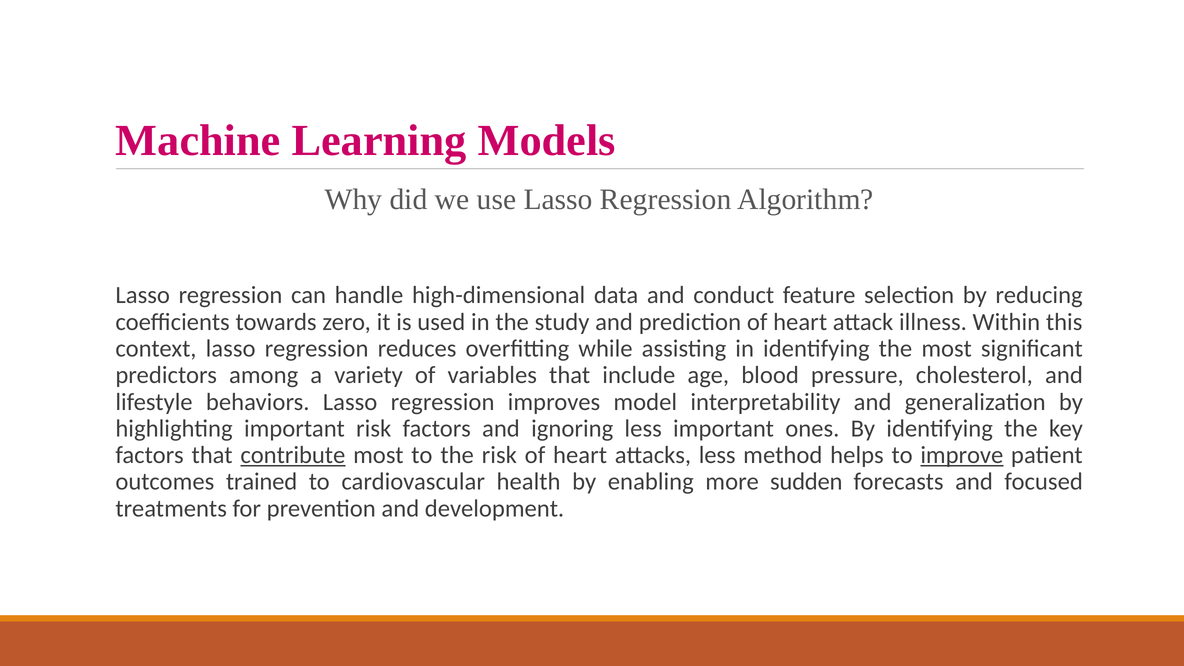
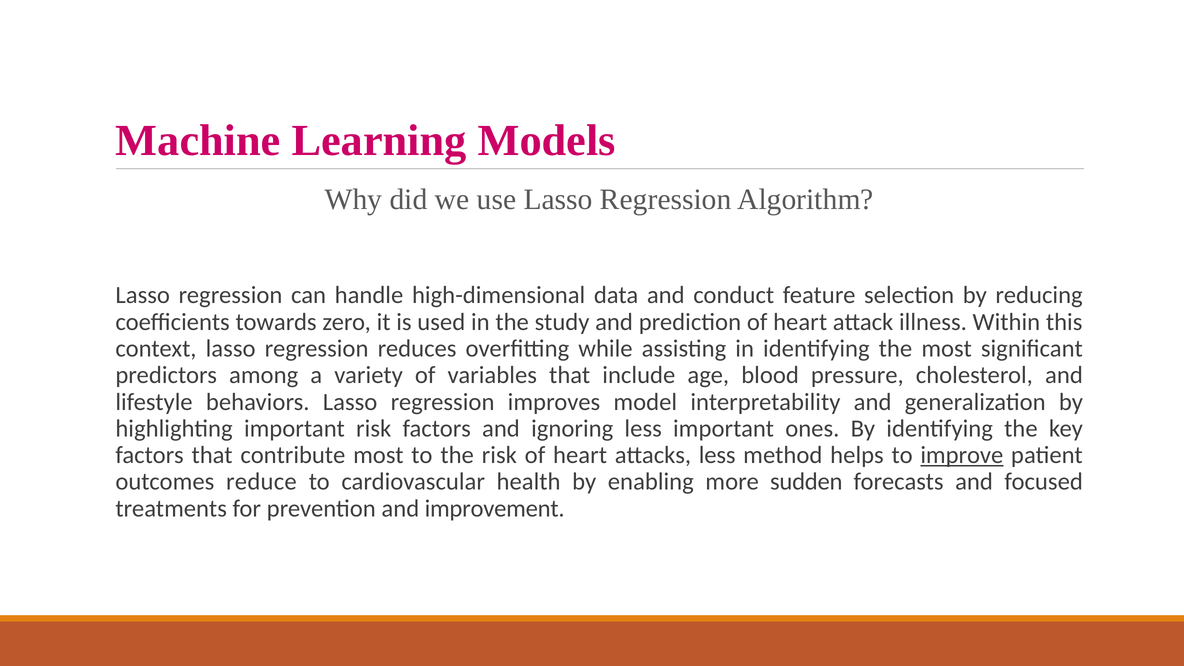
contribute underline: present -> none
trained: trained -> reduce
development: development -> improvement
